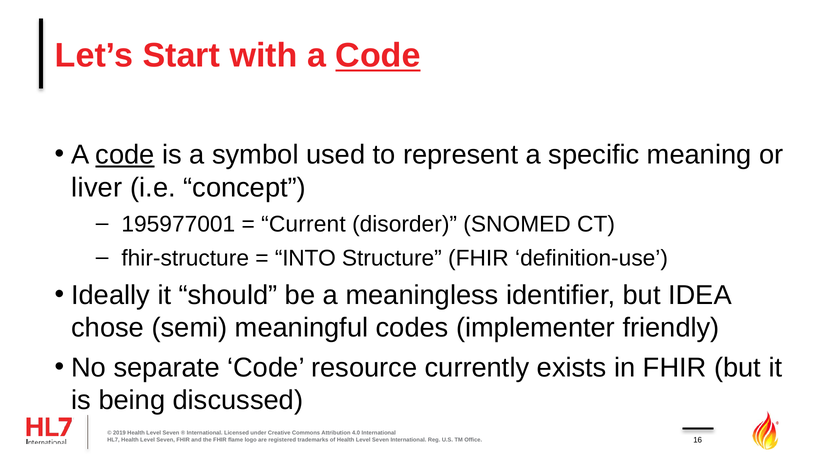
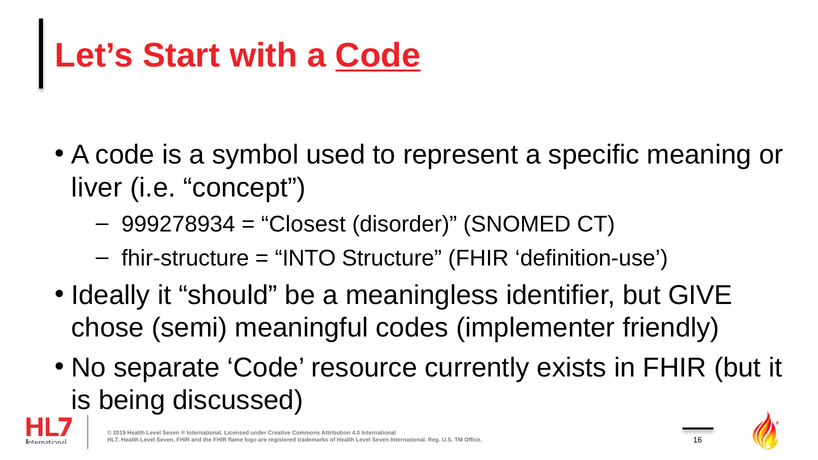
code at (125, 155) underline: present -> none
195977001: 195977001 -> 999278934
Current: Current -> Closest
IDEA: IDEA -> GIVE
